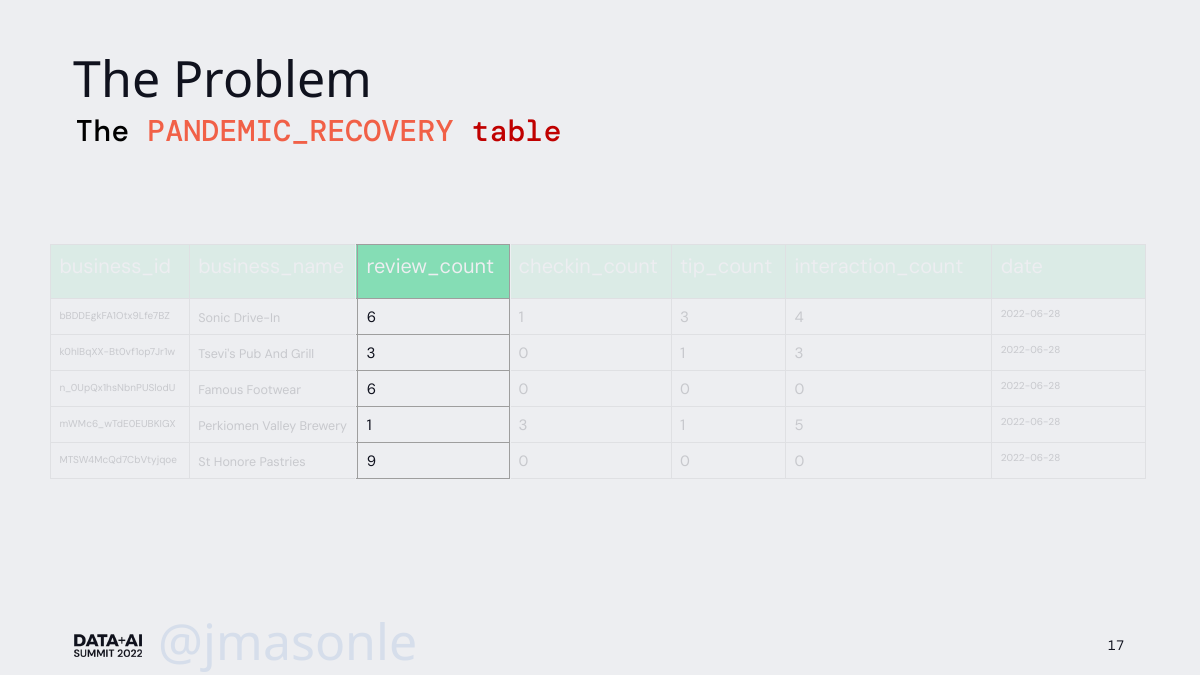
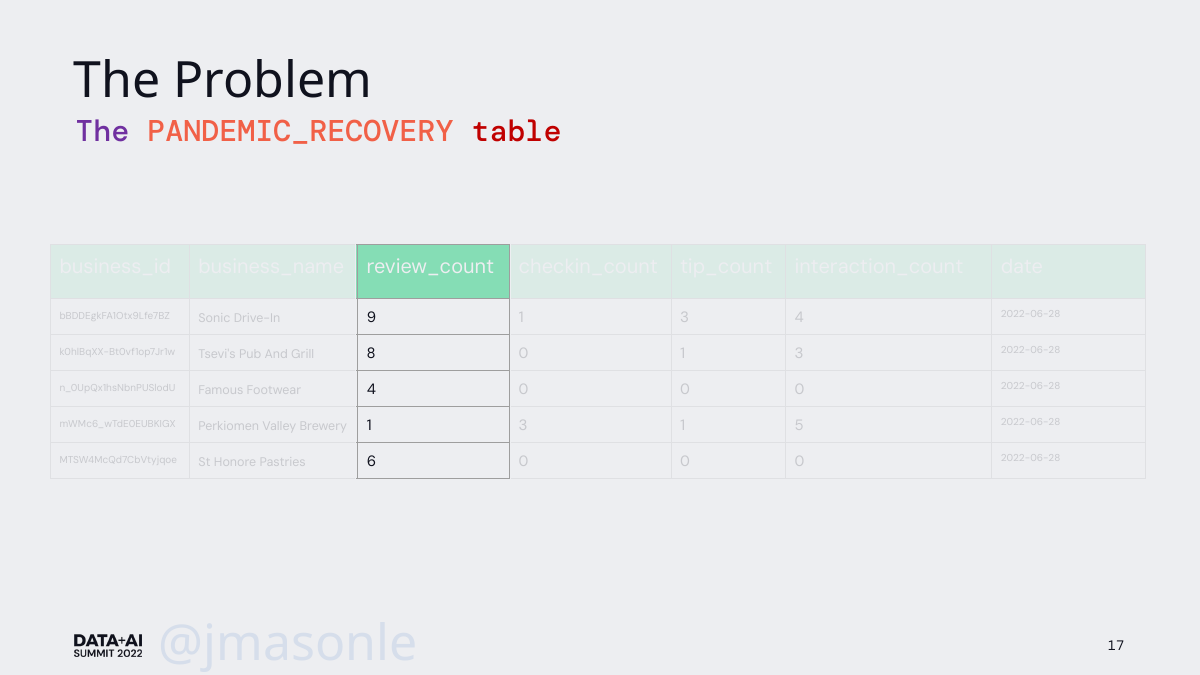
The at (102, 132) colour: black -> purple
6 at (372, 317): 6 -> 9
3 at (371, 353): 3 -> 8
6 at (372, 389): 6 -> 4
9: 9 -> 6
